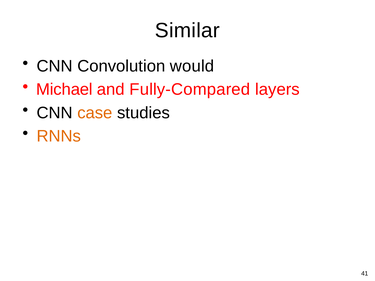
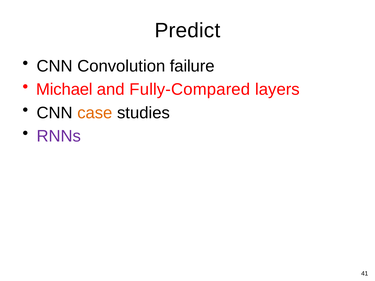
Similar: Similar -> Predict
would: would -> failure
RNNs colour: orange -> purple
